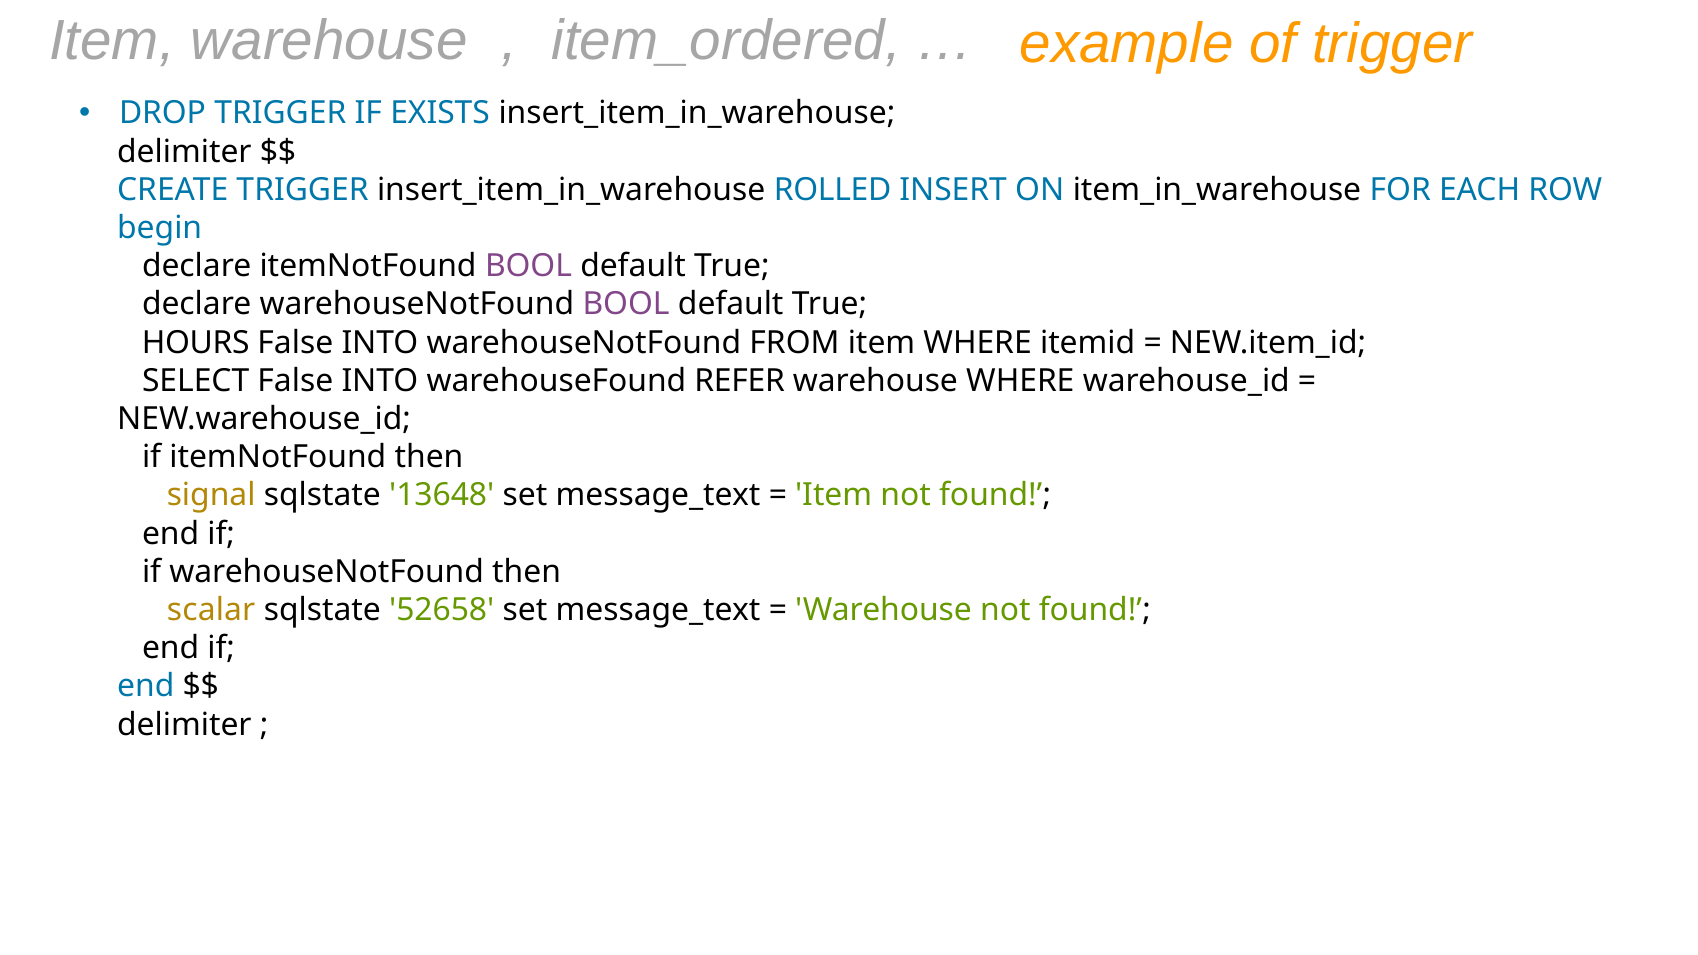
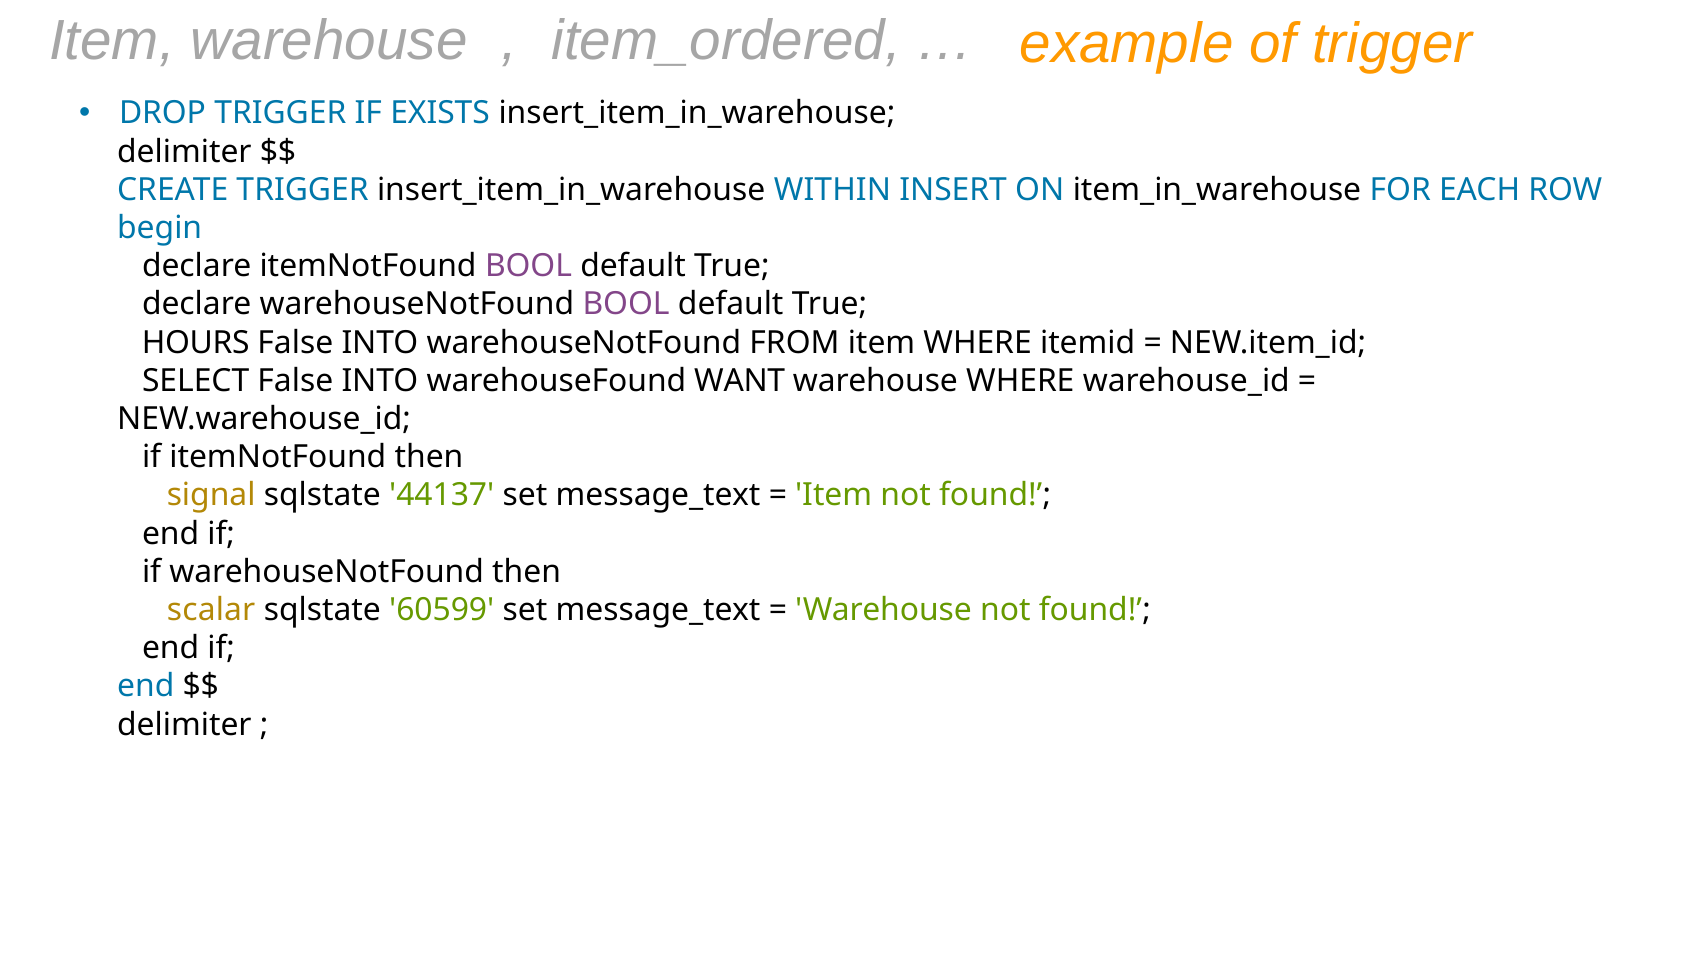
ROLLED: ROLLED -> WITHIN
REFER: REFER -> WANT
13648: 13648 -> 44137
52658: 52658 -> 60599
